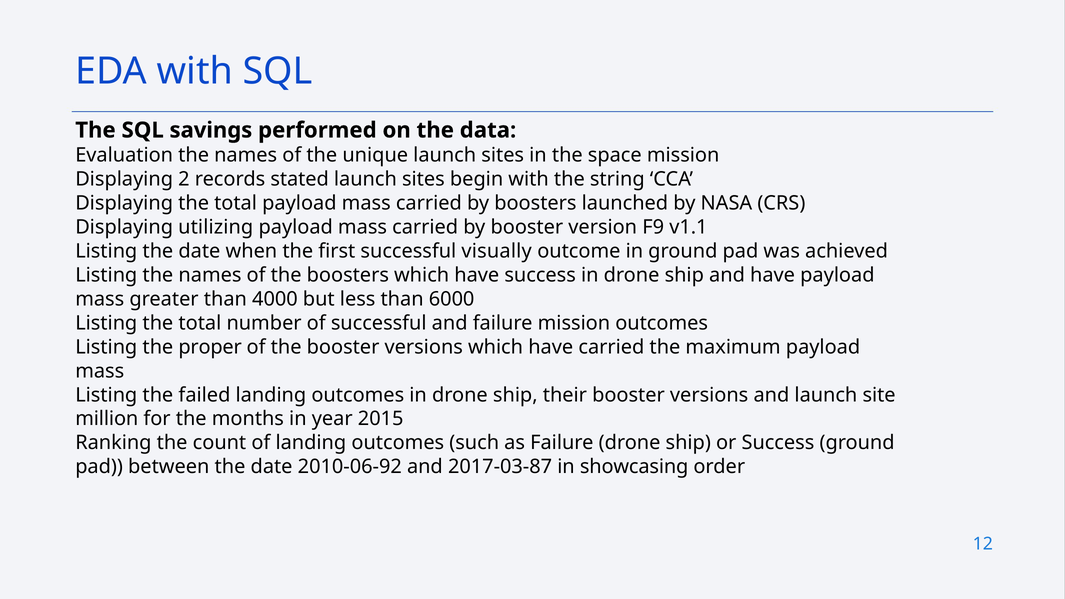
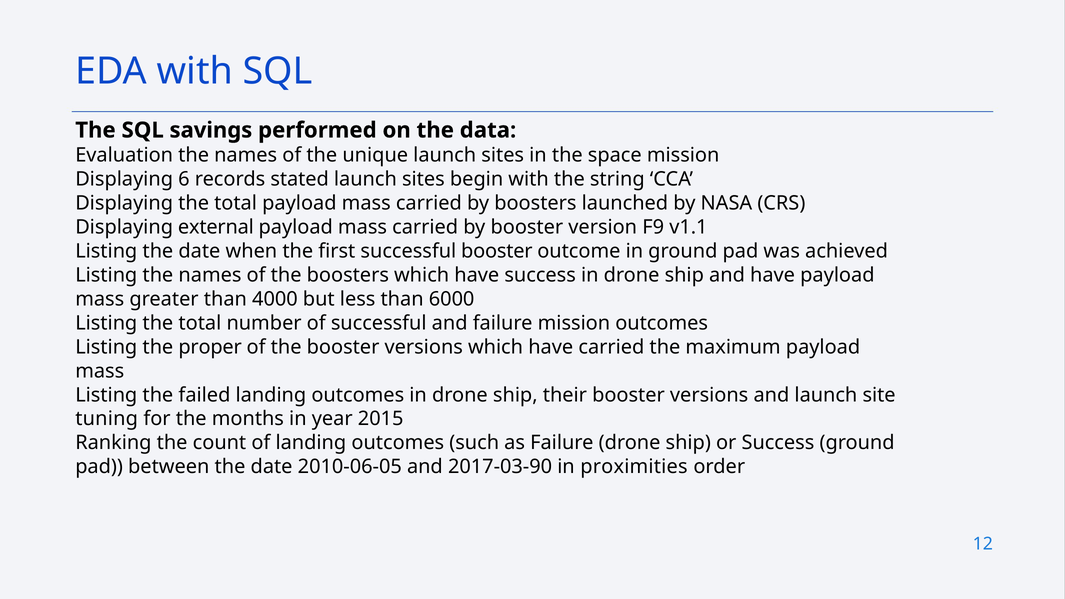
2: 2 -> 6
utilizing: utilizing -> external
successful visually: visually -> booster
million: million -> tuning
2010-06-92: 2010-06-92 -> 2010-06-05
2017-03-87: 2017-03-87 -> 2017-03-90
showcasing: showcasing -> proximities
